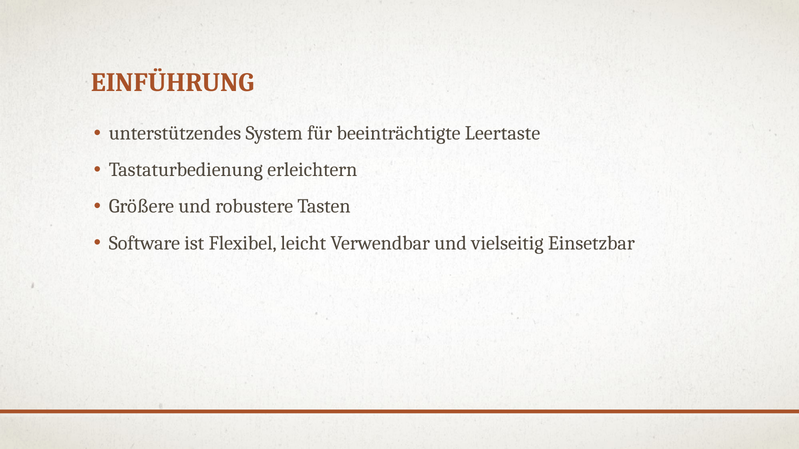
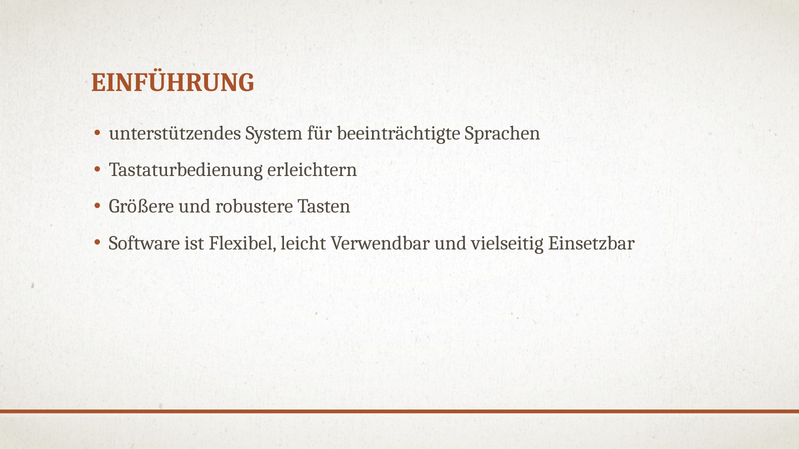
Leertaste: Leertaste -> Sprachen
